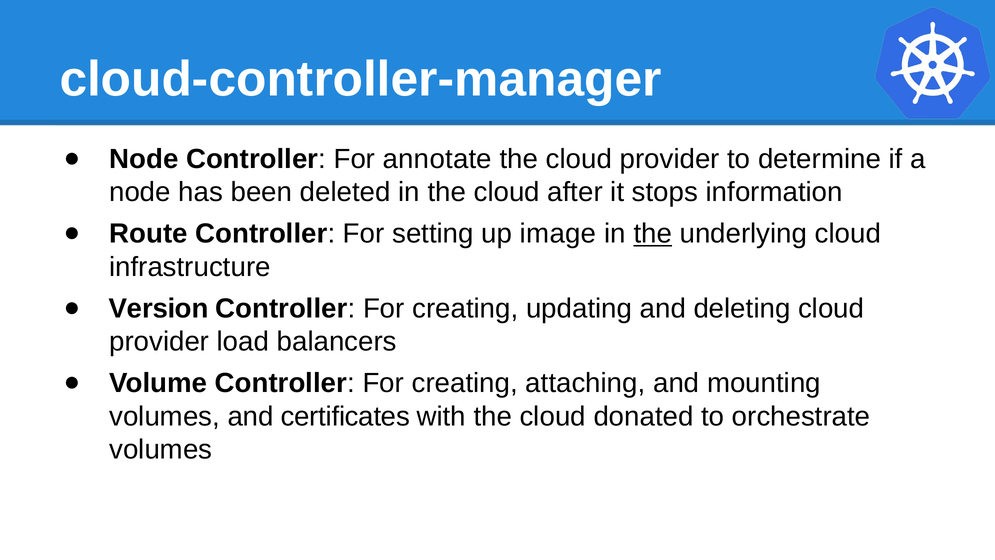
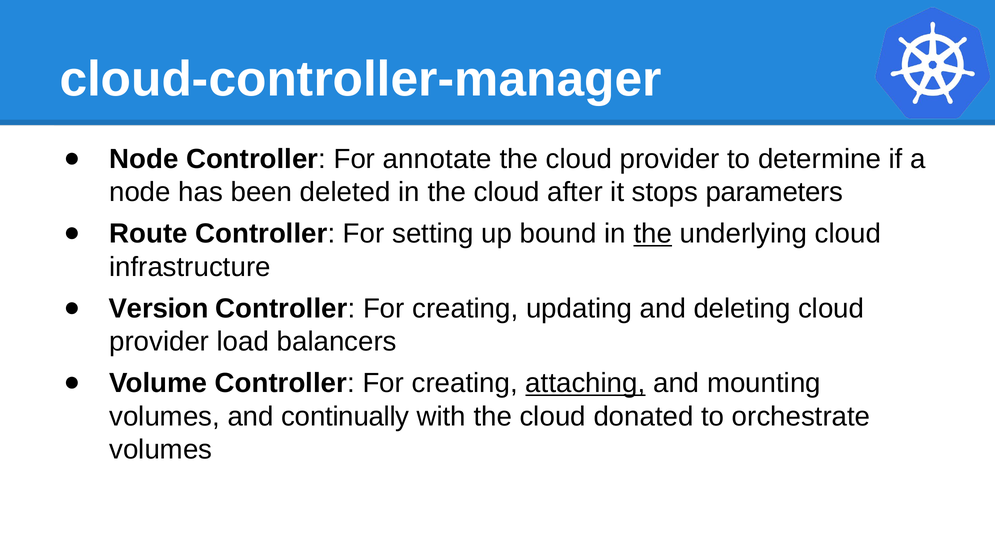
information: information -> parameters
image: image -> bound
attaching underline: none -> present
certificates: certificates -> continually
